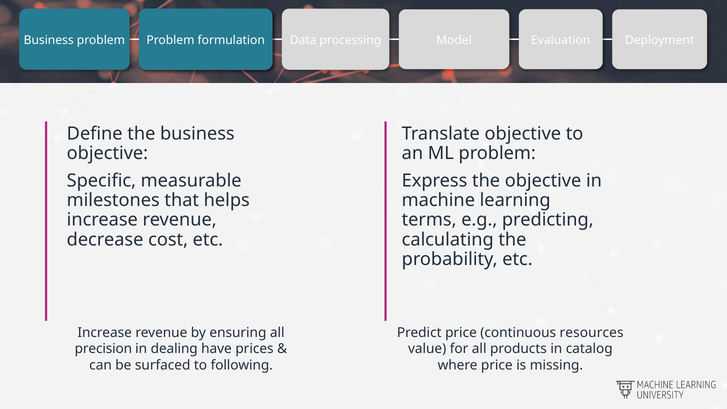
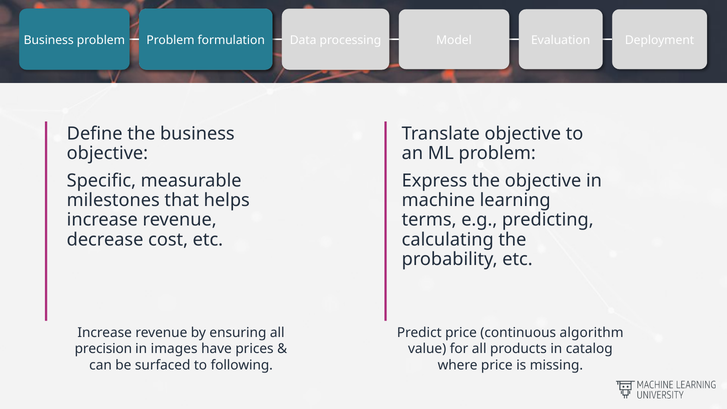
resources: resources -> algorithm
dealing: dealing -> images
